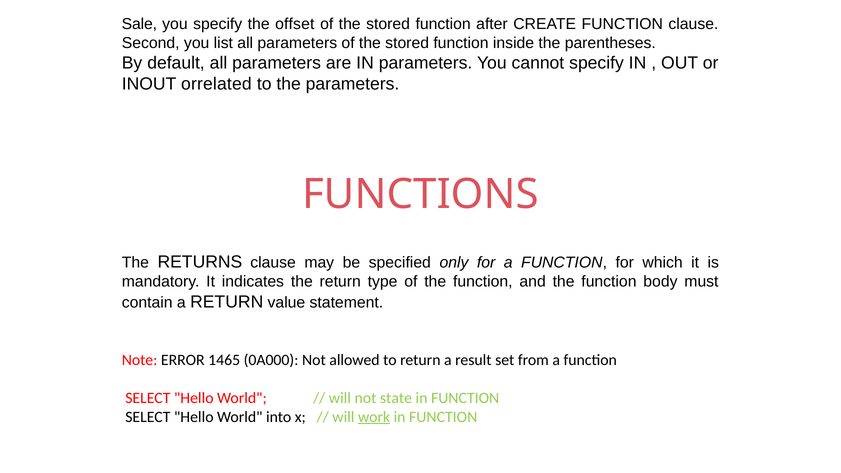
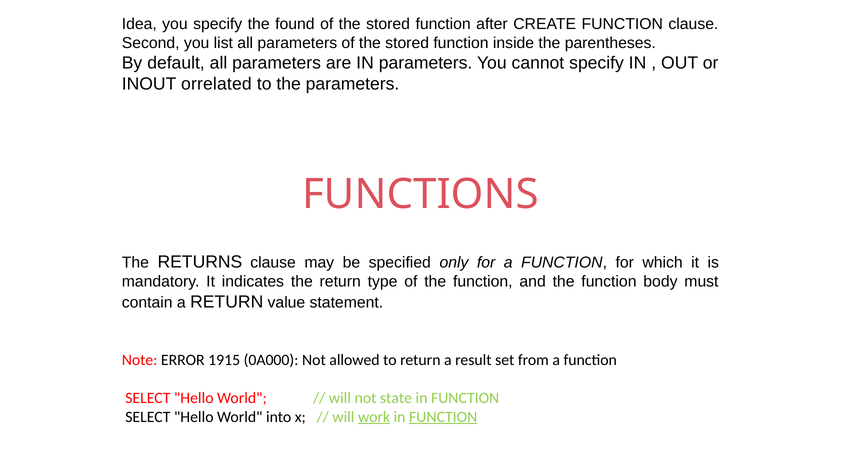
Sale: Sale -> Idea
offset: offset -> found
1465: 1465 -> 1915
FUNCTION at (443, 417) underline: none -> present
